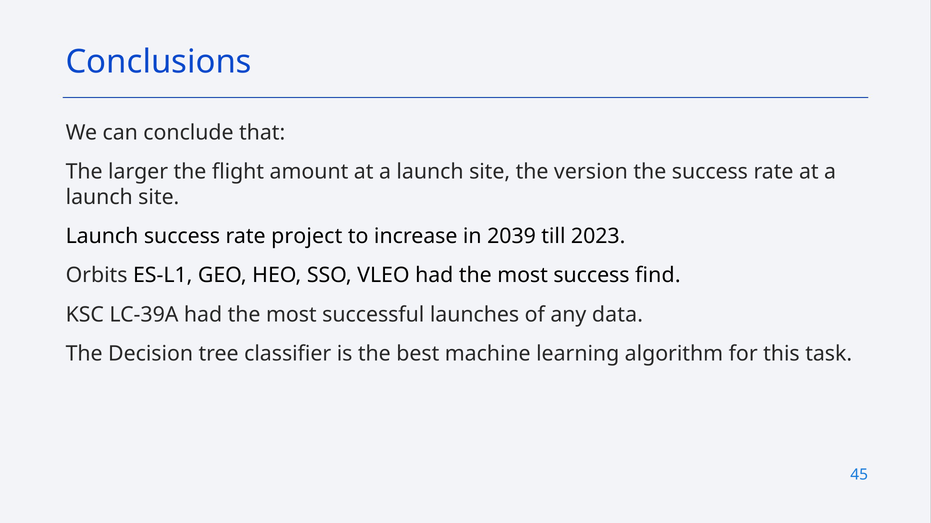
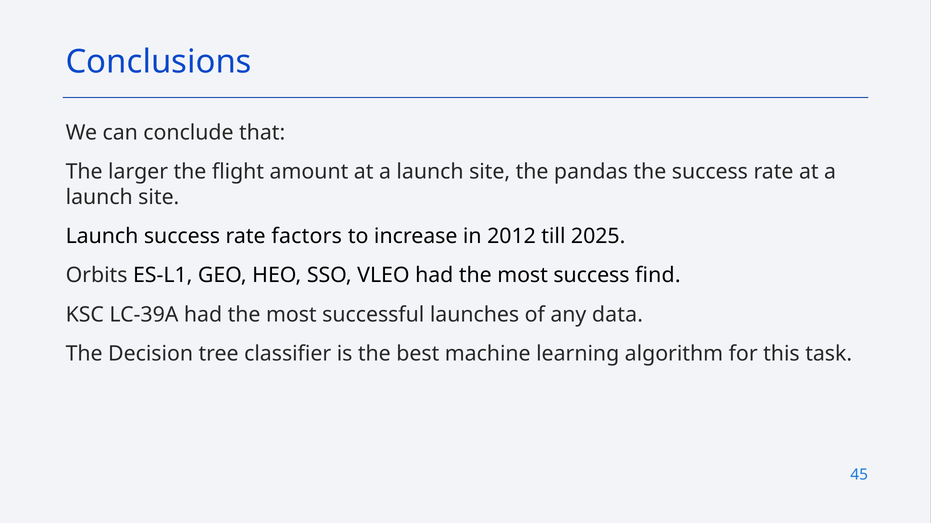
version: version -> pandas
project: project -> factors
2039: 2039 -> 2012
2023: 2023 -> 2025
